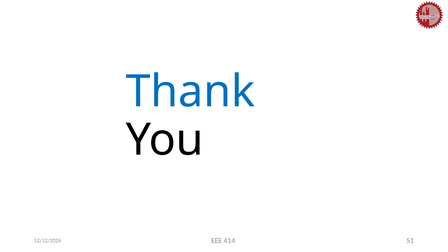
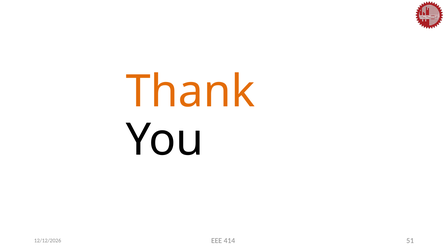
Thank colour: blue -> orange
